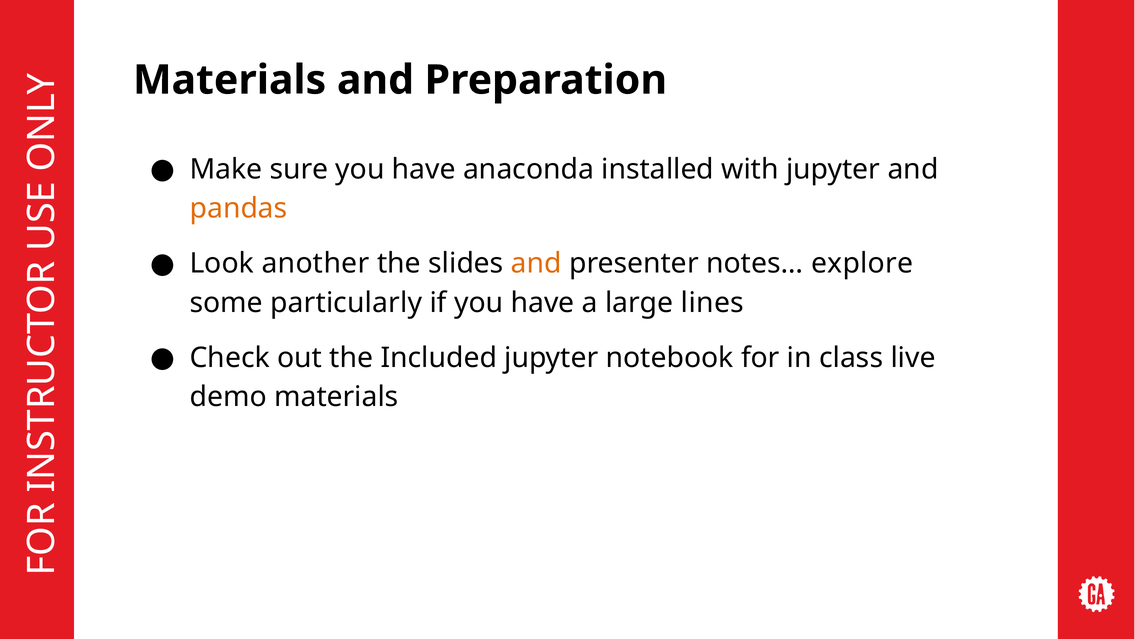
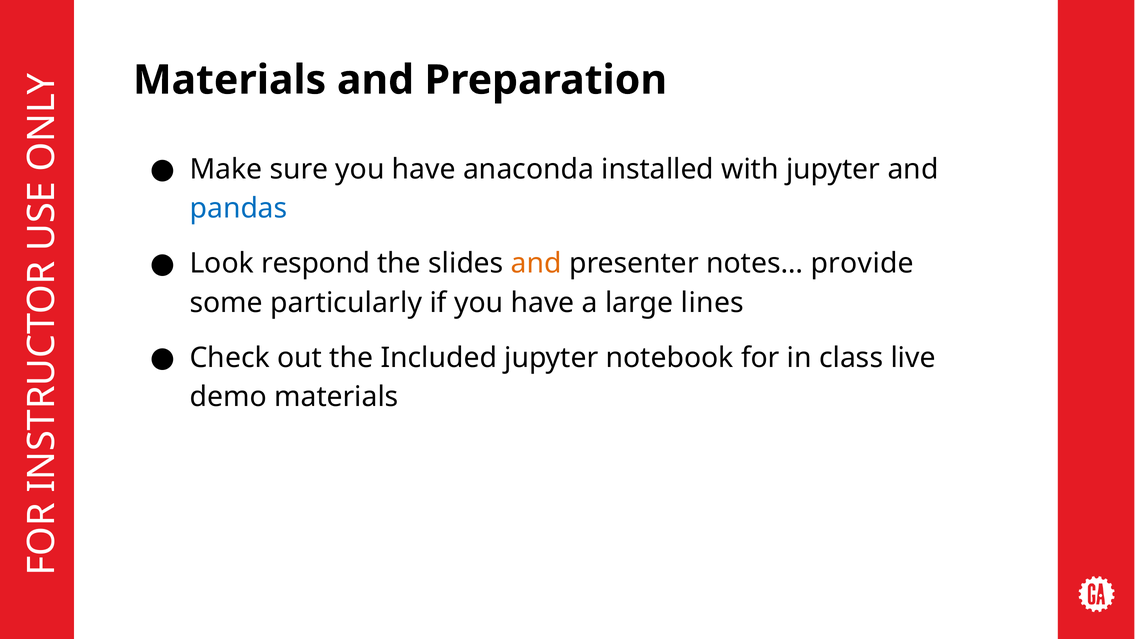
pandas colour: orange -> blue
another: another -> respond
explore: explore -> provide
